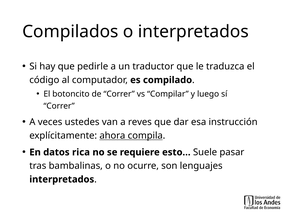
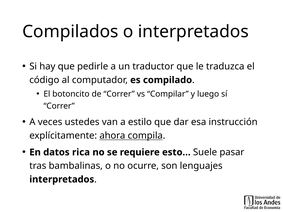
reves: reves -> estilo
